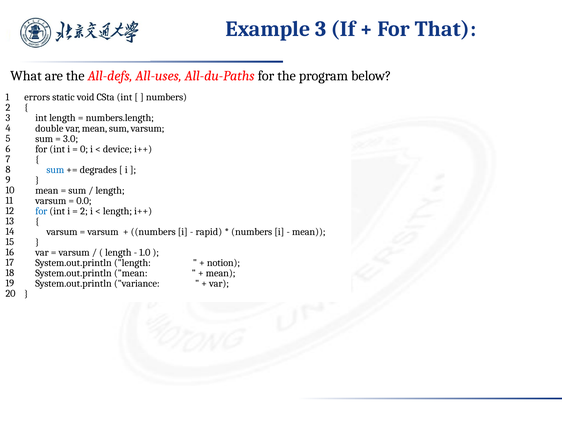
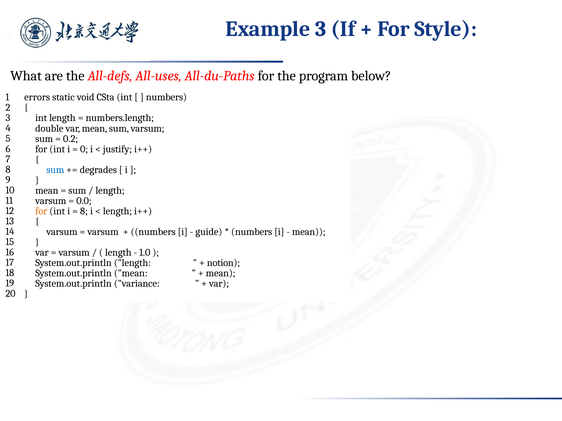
That: That -> Style
3.0: 3.0 -> 0.2
device: device -> justify
for at (41, 211) colour: blue -> orange
2 at (84, 211): 2 -> 8
rapid: rapid -> guide
